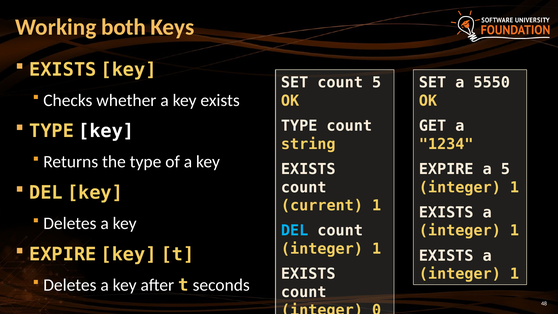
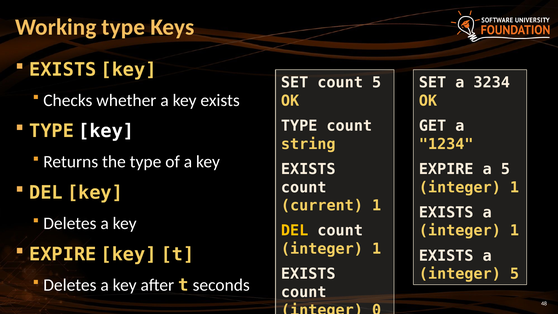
Working both: both -> type
5550: 5550 -> 3234
DEL at (295, 231) colour: light blue -> yellow
1 at (515, 274): 1 -> 5
